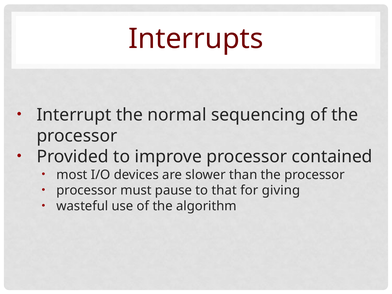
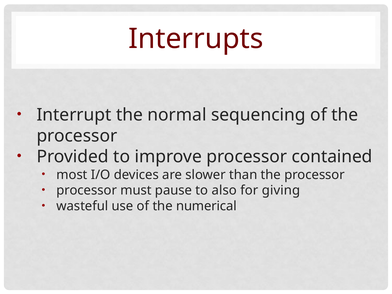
that: that -> also
algorithm: algorithm -> numerical
